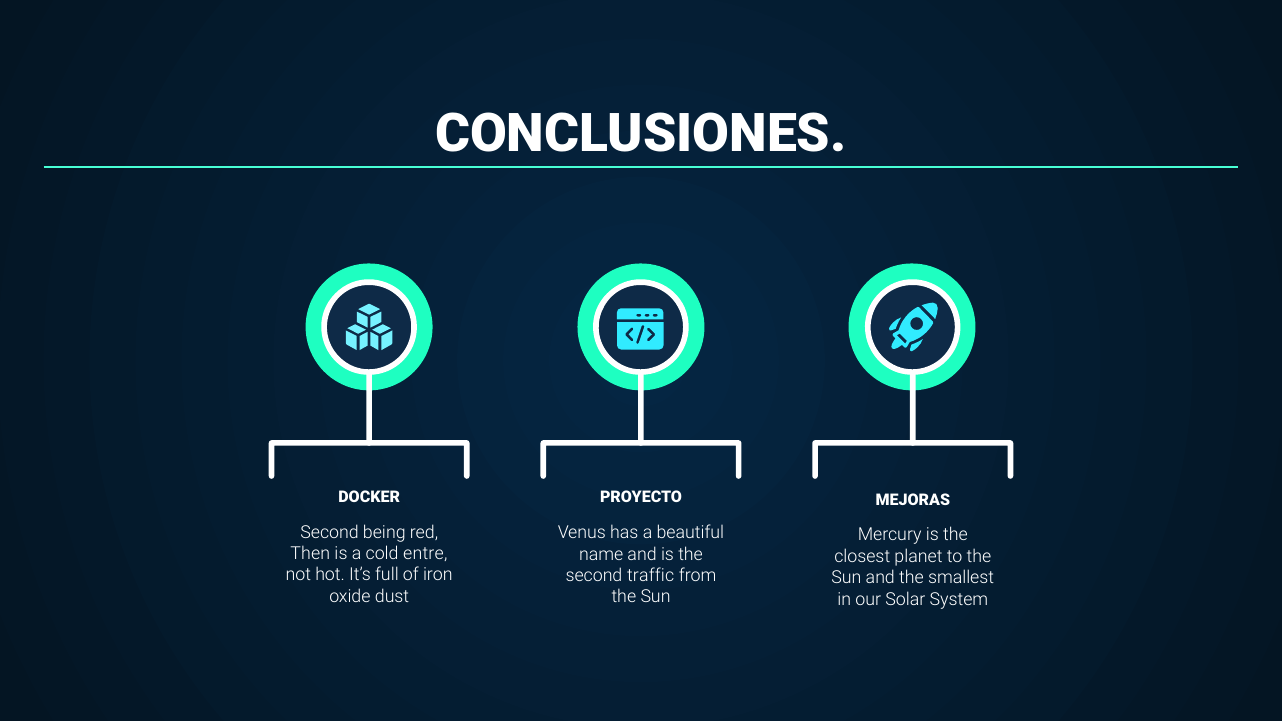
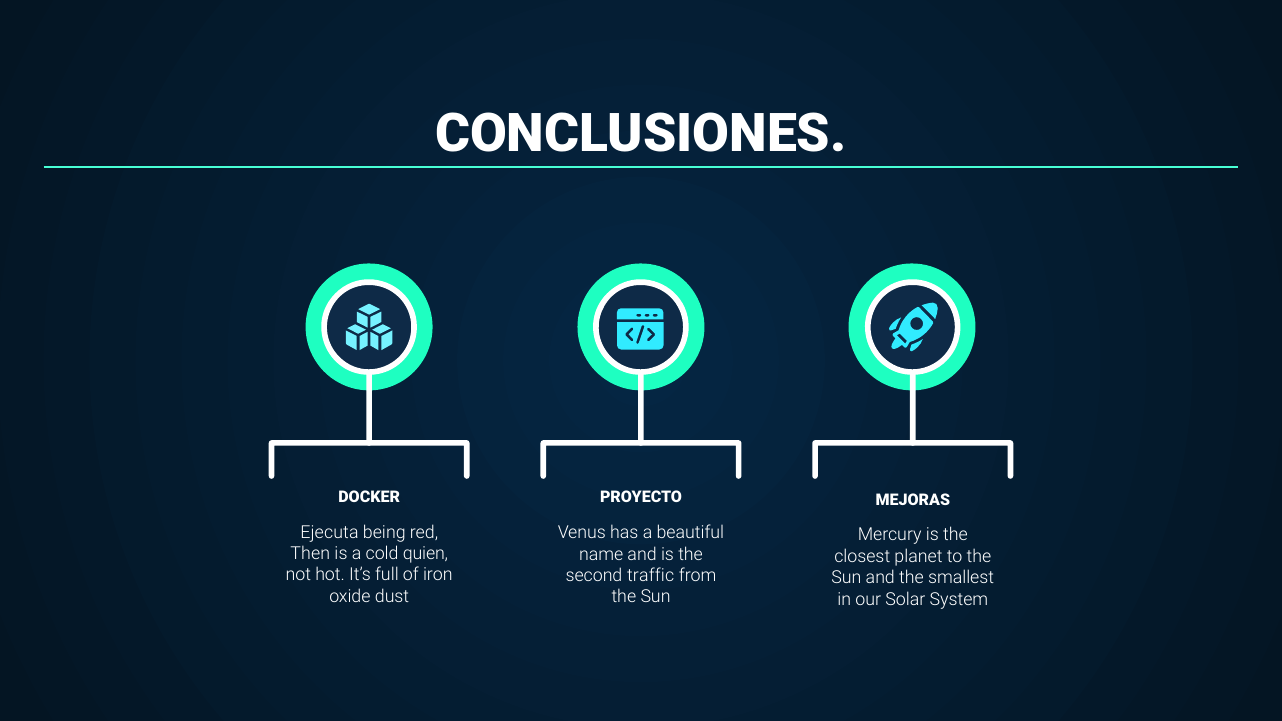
Second at (330, 532): Second -> Ejecuta
entre: entre -> quien
